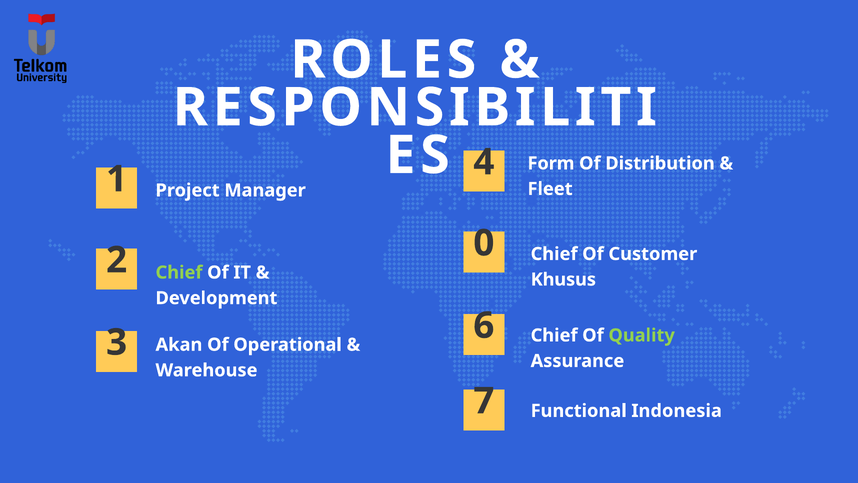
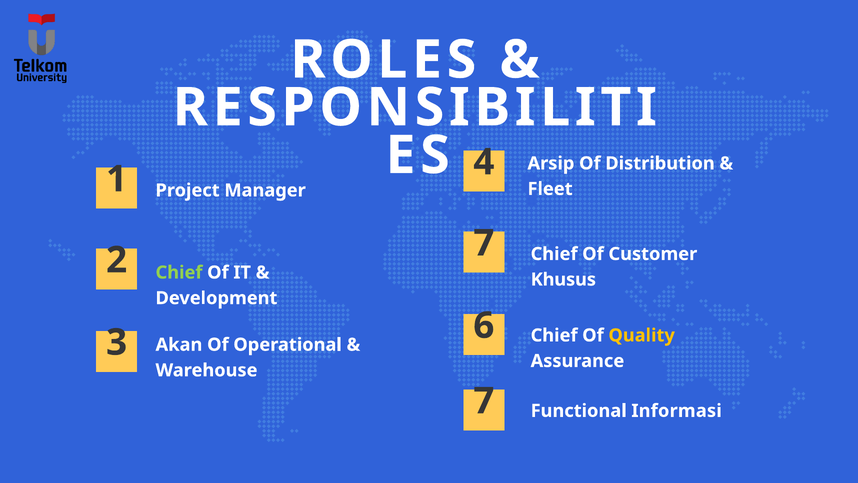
Form: Form -> Arsip
2 0: 0 -> 7
Quality colour: light green -> yellow
Indonesia: Indonesia -> Informasi
